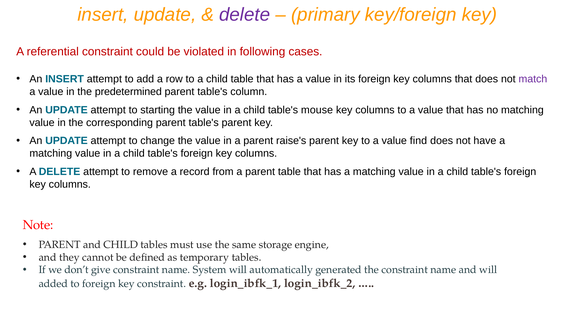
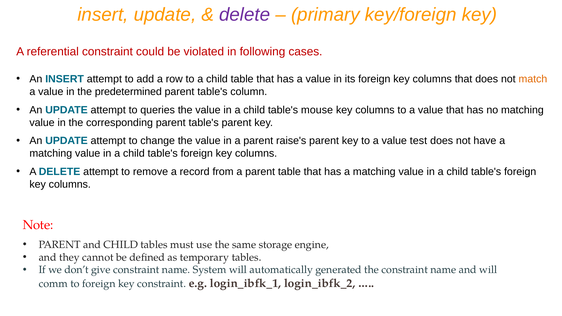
match colour: purple -> orange
starting: starting -> queries
find: find -> test
added: added -> comm
